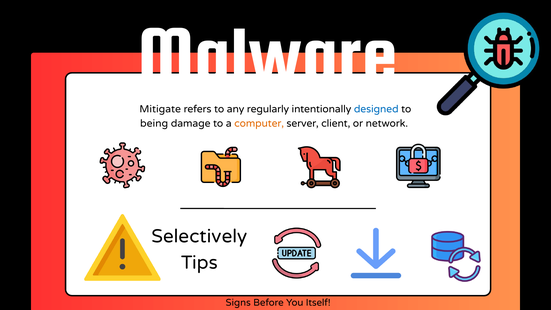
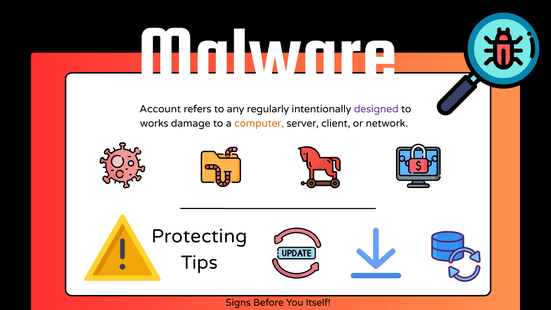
Mitigate: Mitigate -> Account
designed colour: blue -> purple
being: being -> works
Selectively: Selectively -> Protecting
